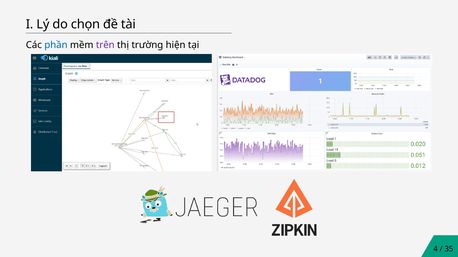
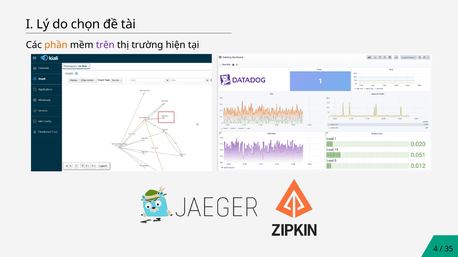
phần colour: blue -> orange
